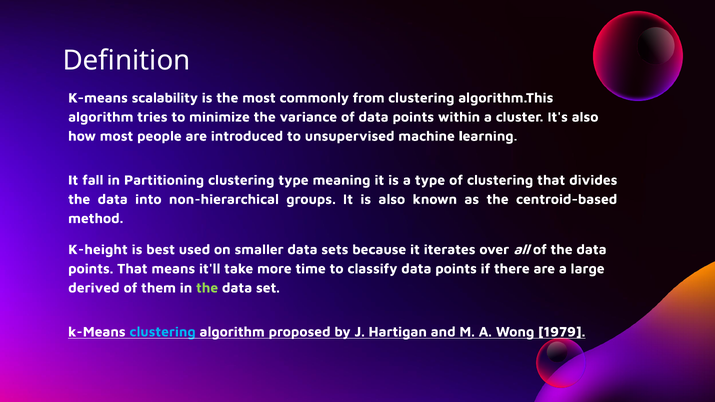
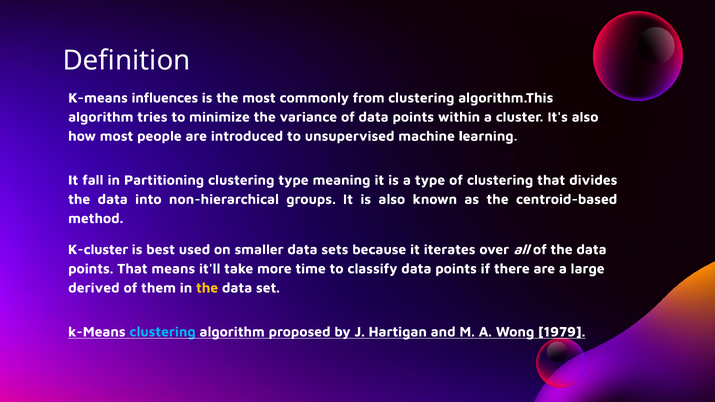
scalability: scalability -> influences
K-height: K-height -> K-cluster
the at (207, 288) colour: light green -> yellow
